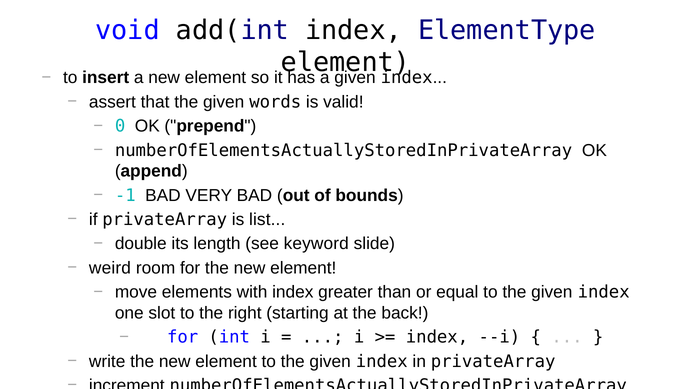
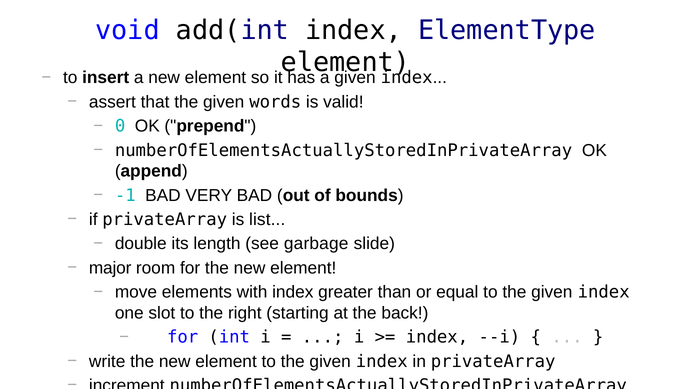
keyword: keyword -> garbage
weird: weird -> major
